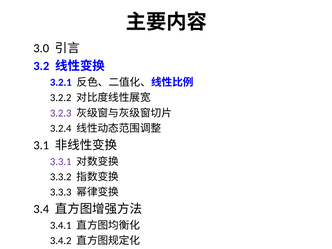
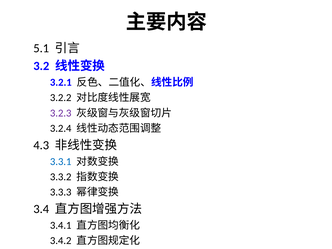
3.0: 3.0 -> 5.1
3.1: 3.1 -> 4.3
3.3.1 colour: purple -> blue
